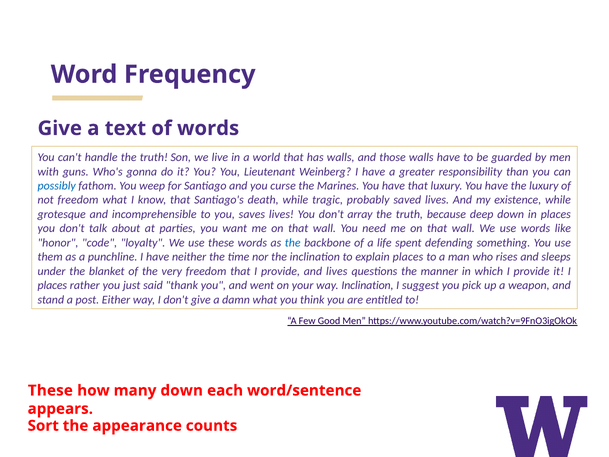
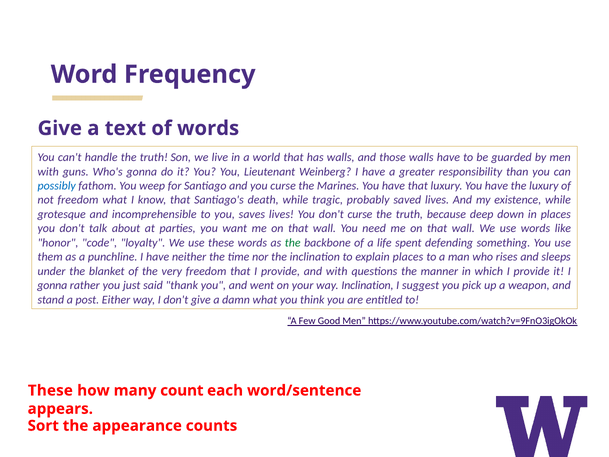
don't array: array -> curse
the at (293, 243) colour: blue -> green
and lives: lives -> with
places at (52, 285): places -> gonna
many down: down -> count
